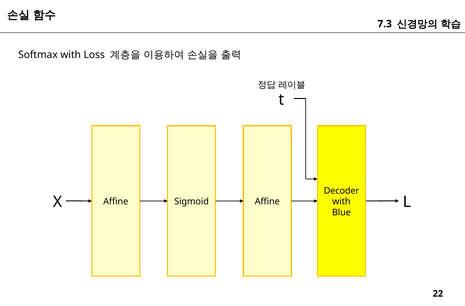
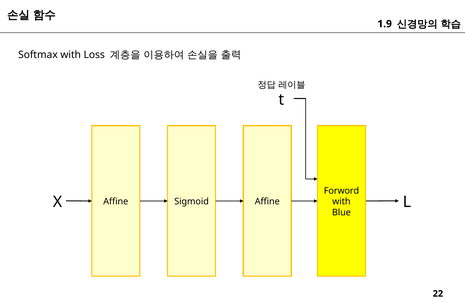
7.3: 7.3 -> 1.9
Decoder: Decoder -> Forword
